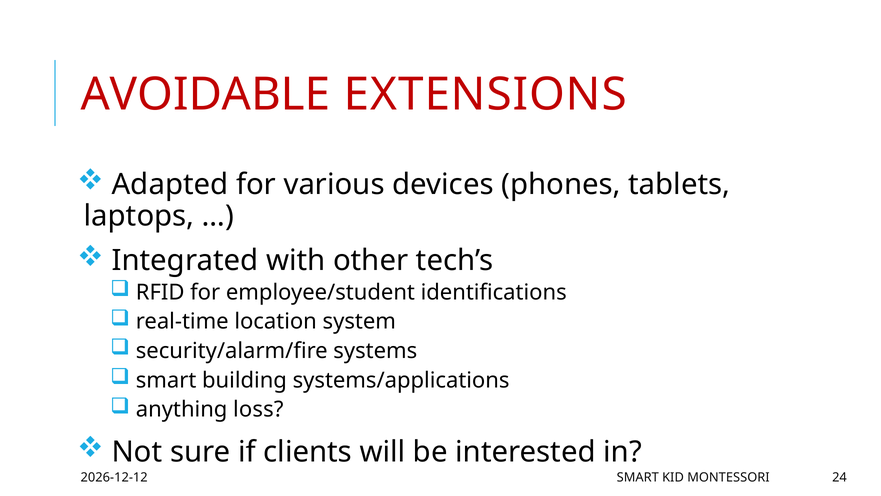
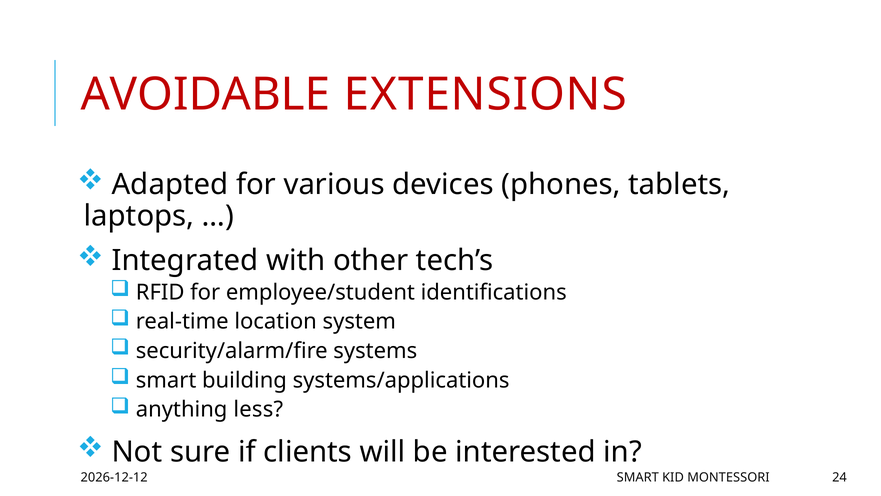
loss: loss -> less
